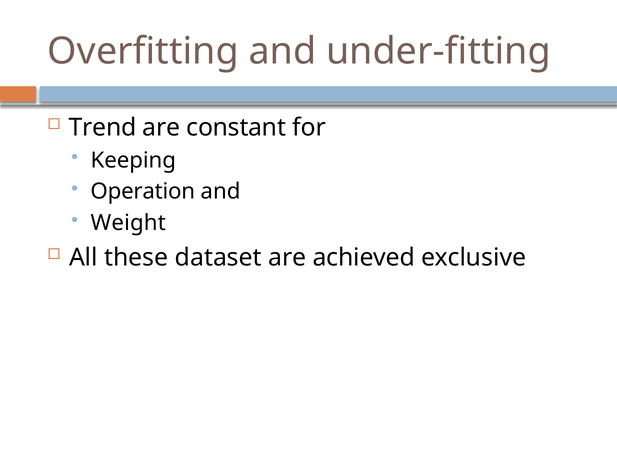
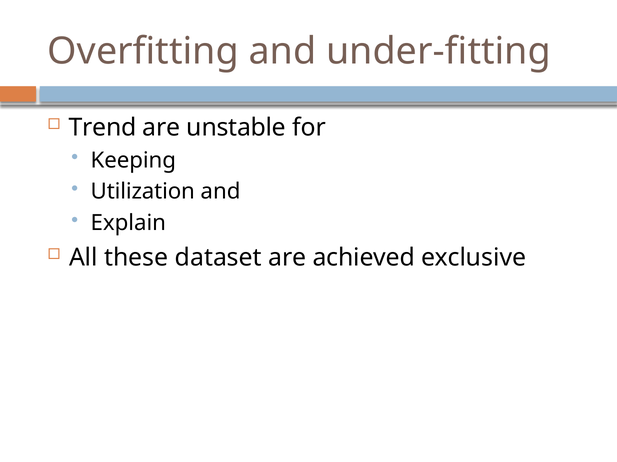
constant: constant -> unstable
Operation: Operation -> Utilization
Weight: Weight -> Explain
